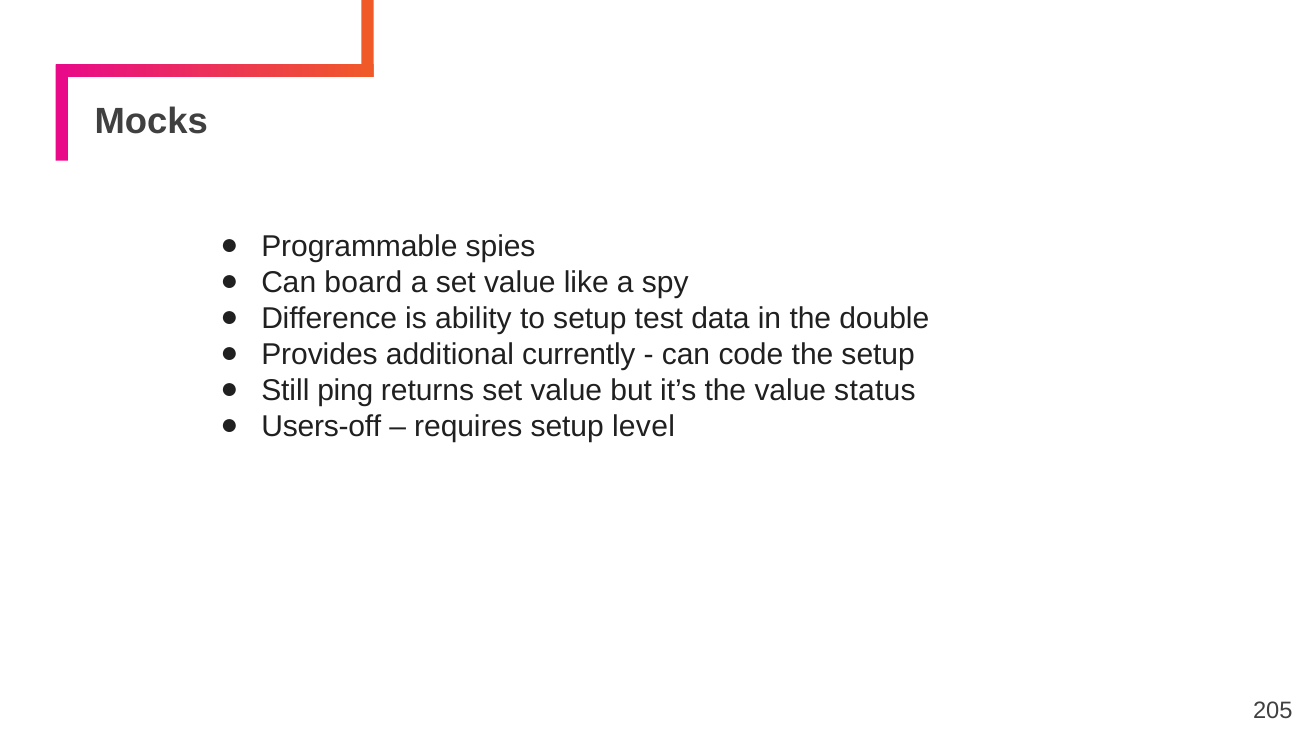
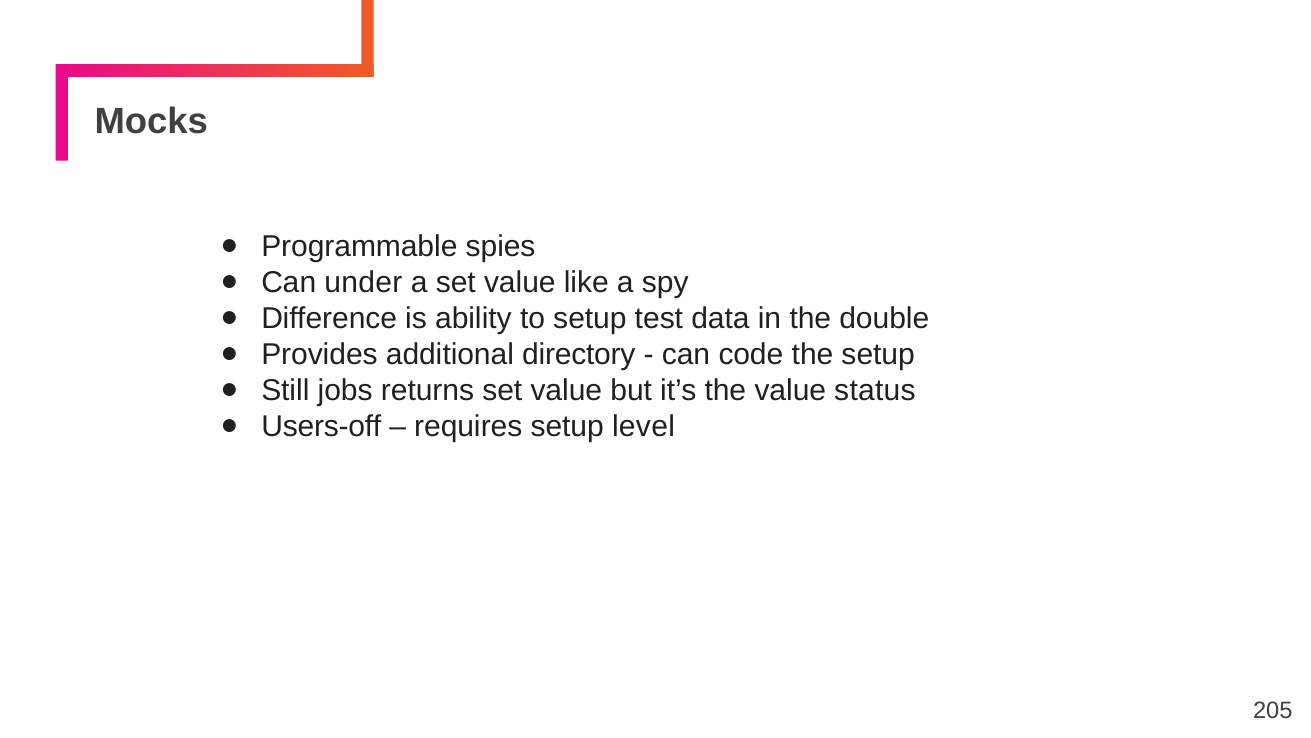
board: board -> under
currently: currently -> directory
ping: ping -> jobs
